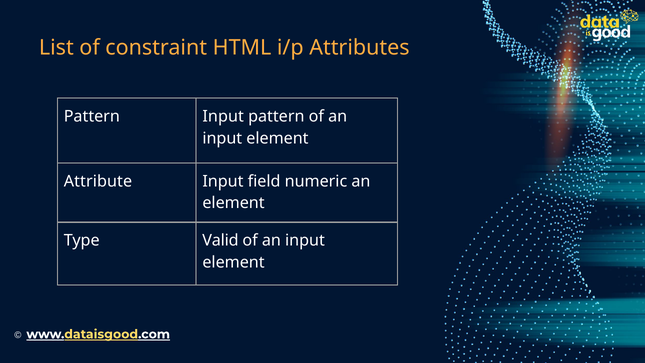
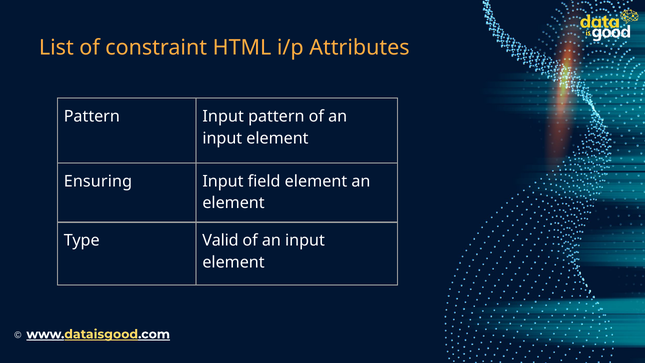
Attribute: Attribute -> Ensuring
field numeric: numeric -> element
